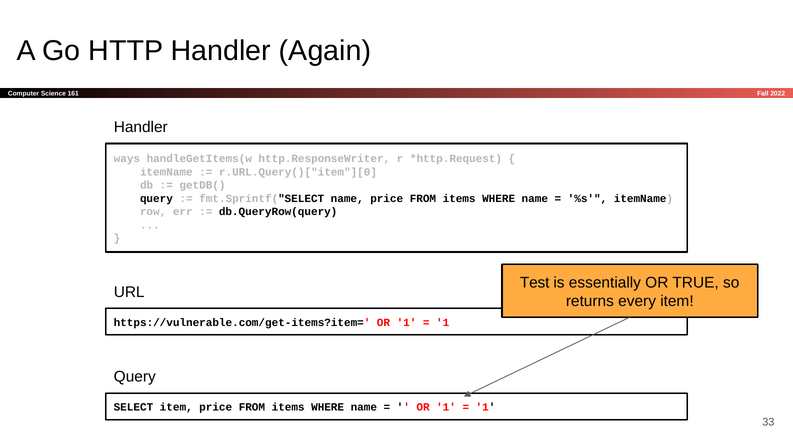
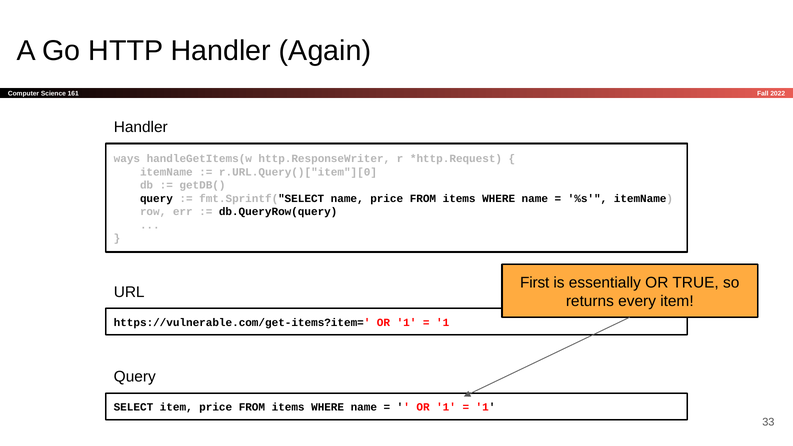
Test: Test -> First
